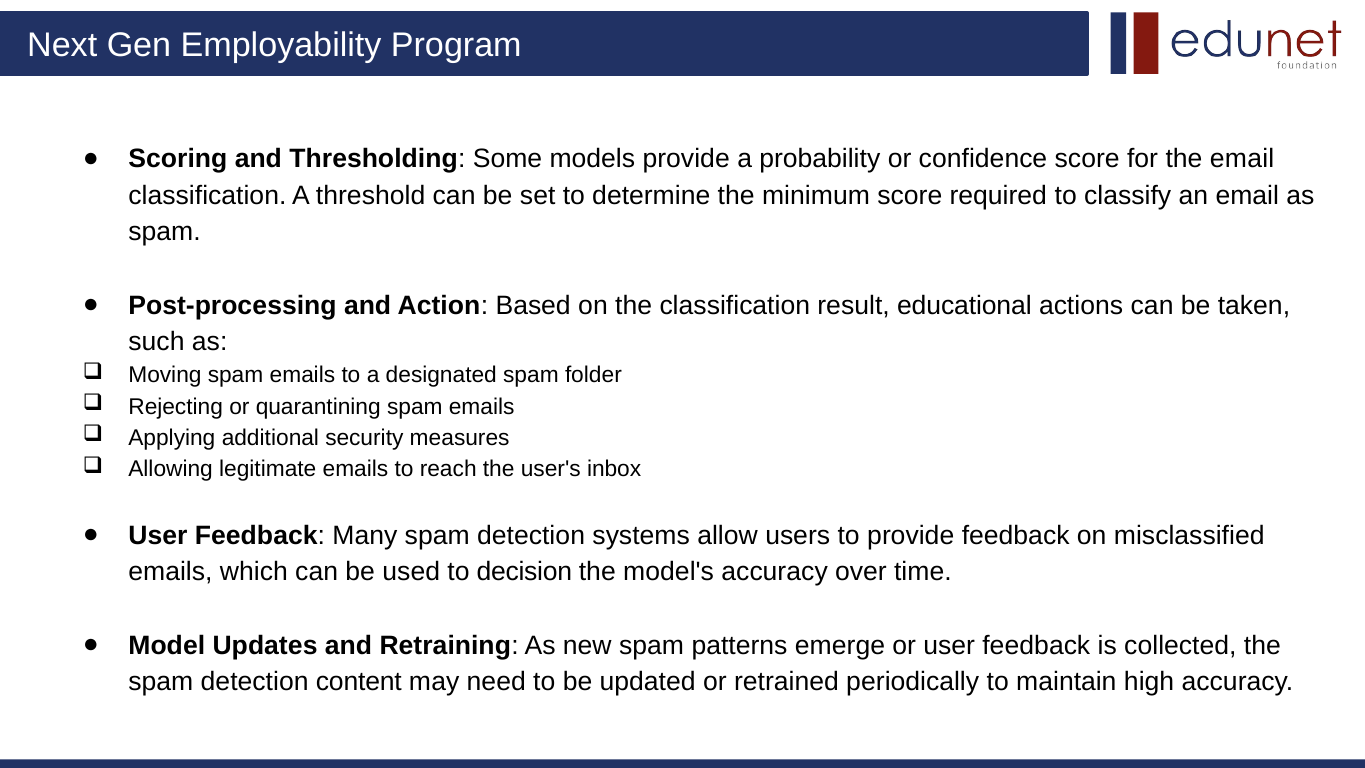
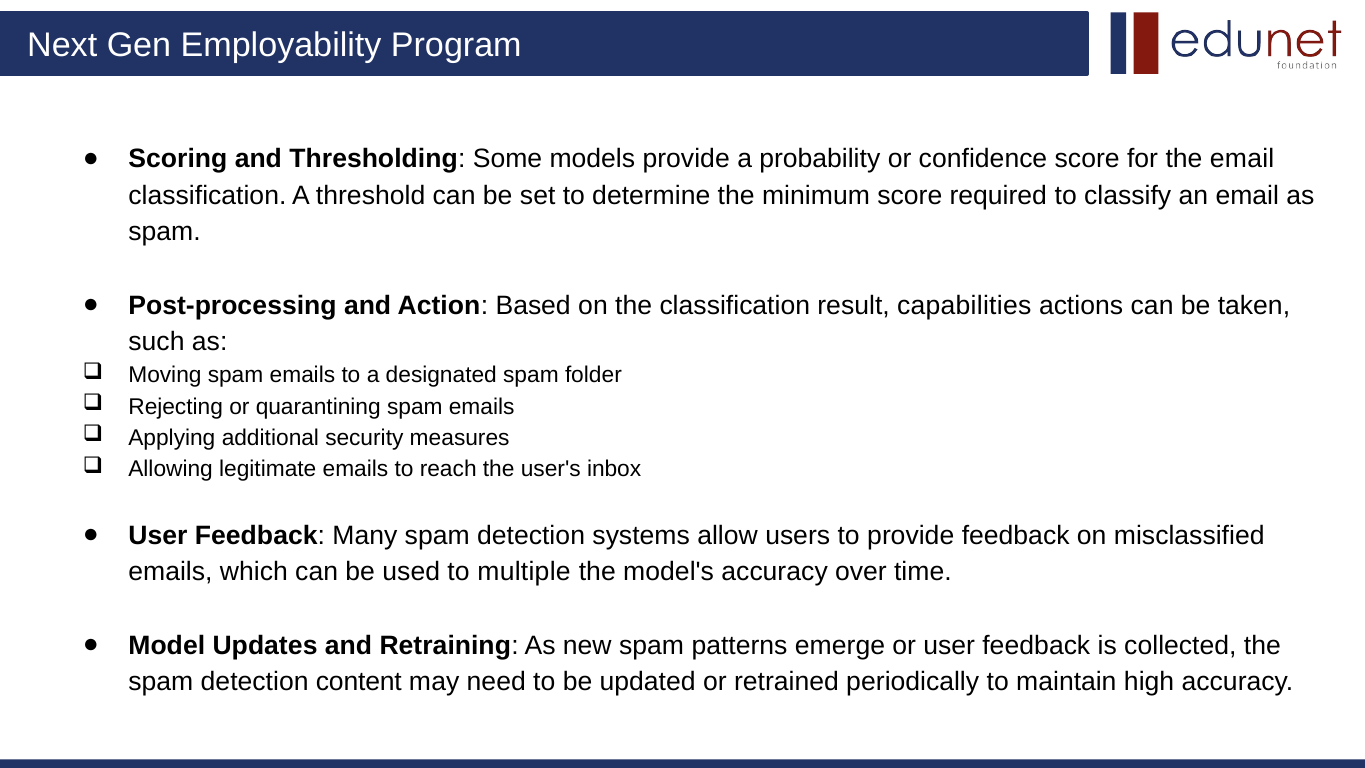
educational: educational -> capabilities
decision: decision -> multiple
